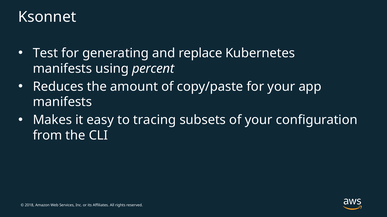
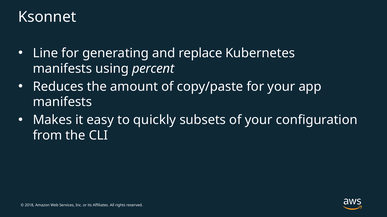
Test: Test -> Line
tracing: tracing -> quickly
